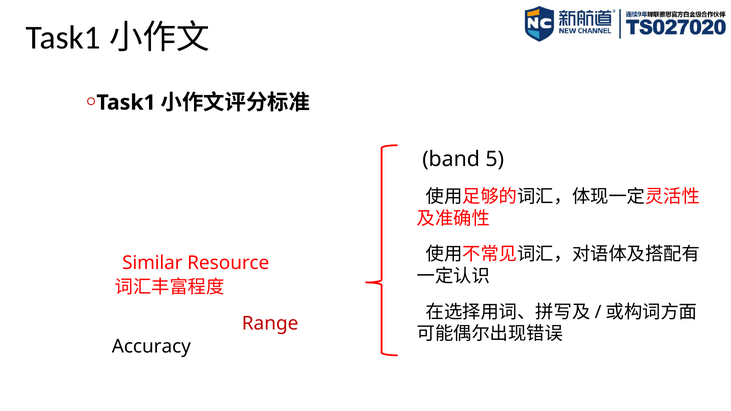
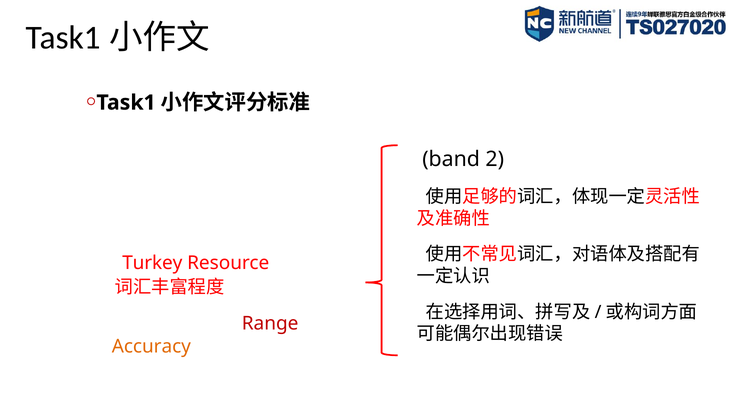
5: 5 -> 2
Similar: Similar -> Turkey
Accuracy colour: black -> orange
